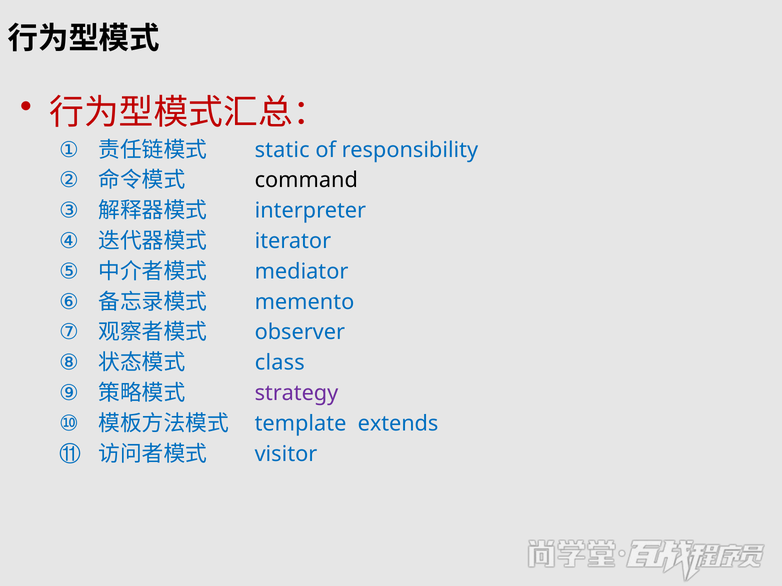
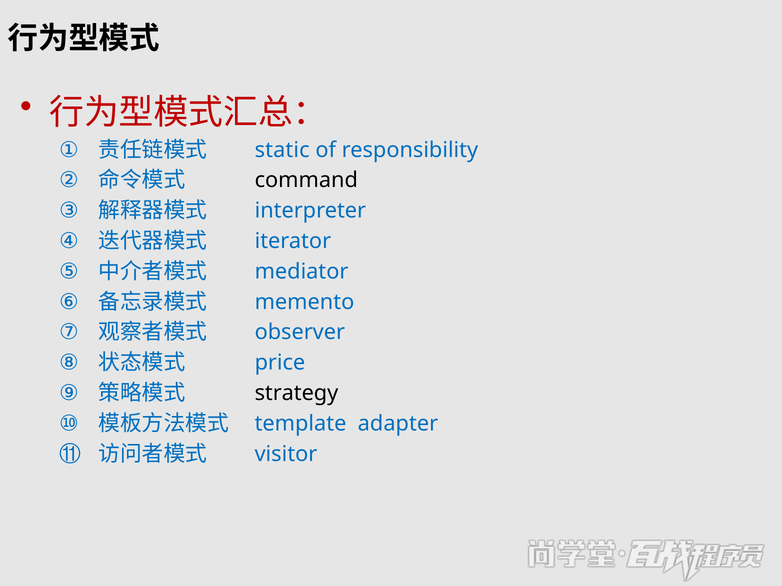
class: class -> price
strategy colour: purple -> black
extends: extends -> adapter
